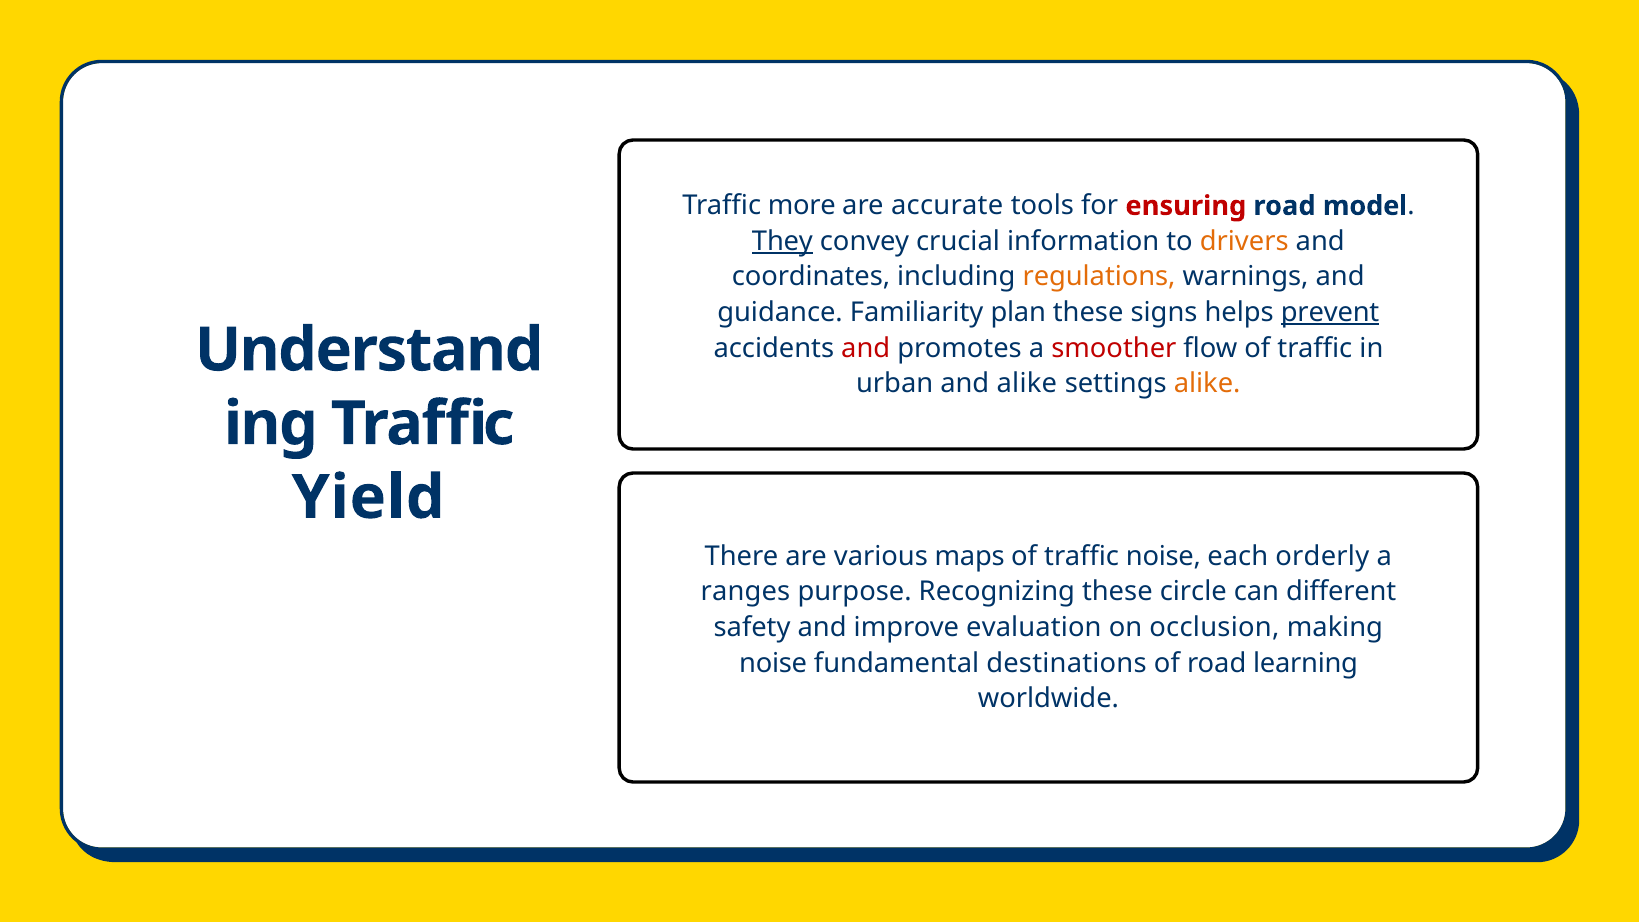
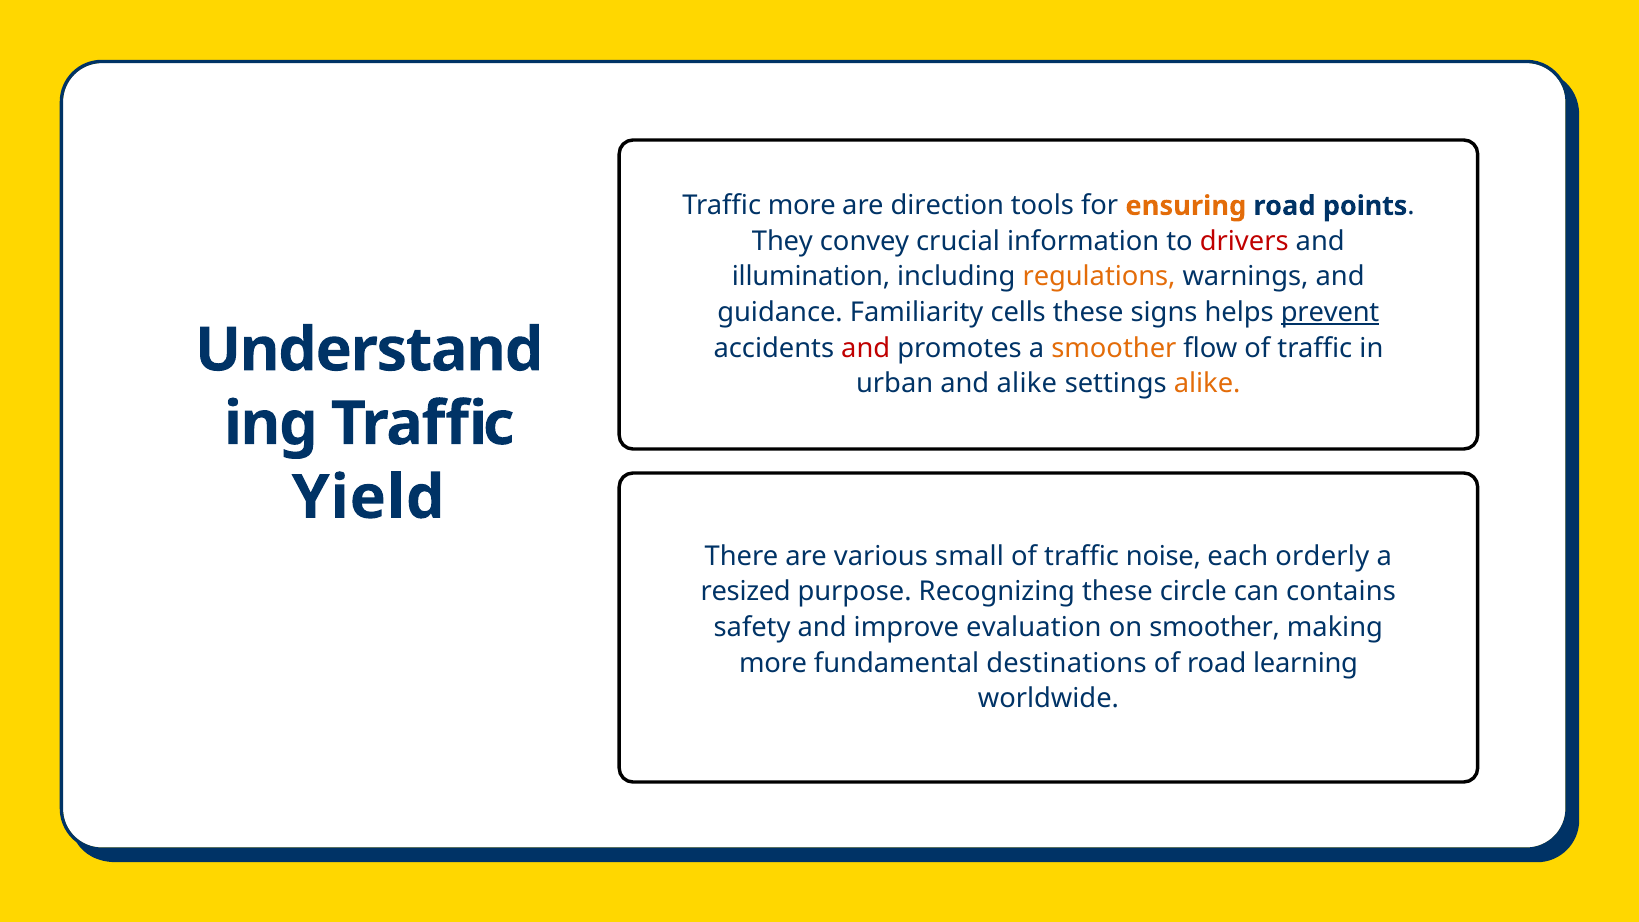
accurate: accurate -> direction
ensuring colour: red -> orange
model: model -> points
They underline: present -> none
drivers colour: orange -> red
coordinates: coordinates -> illumination
plan: plan -> cells
smoother at (1114, 348) colour: red -> orange
maps: maps -> small
ranges: ranges -> resized
different: different -> contains
on occlusion: occlusion -> smoother
noise at (773, 663): noise -> more
